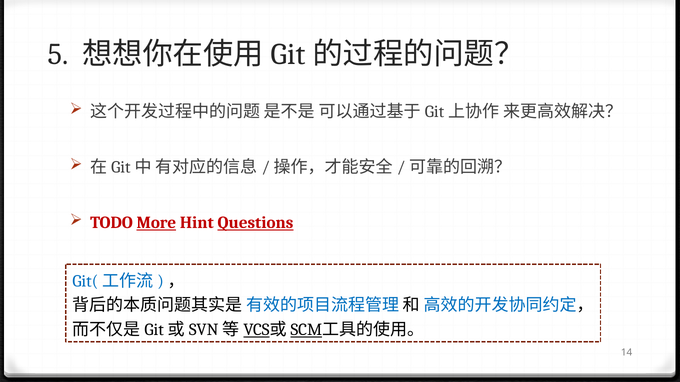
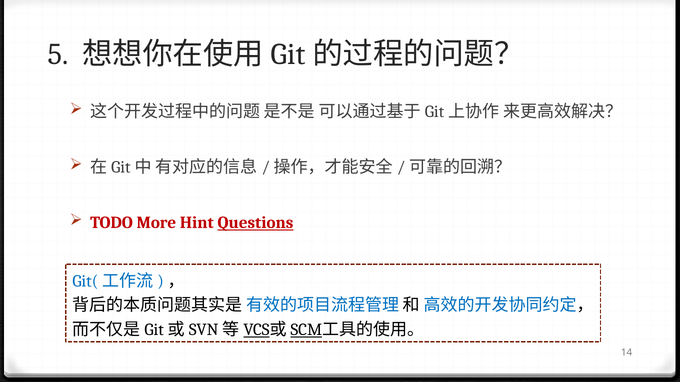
More underline: present -> none
